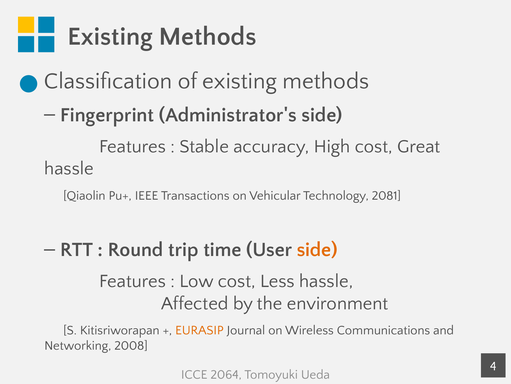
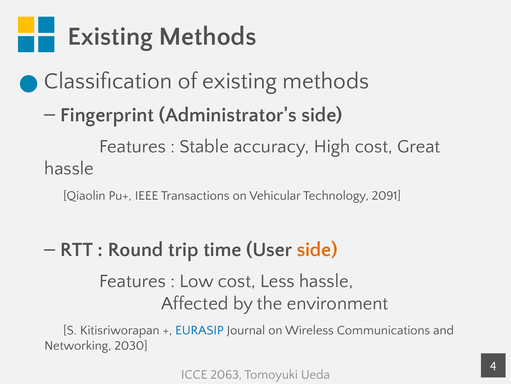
2081: 2081 -> 2091
EURASIP colour: orange -> blue
2008: 2008 -> 2030
2064: 2064 -> 2063
